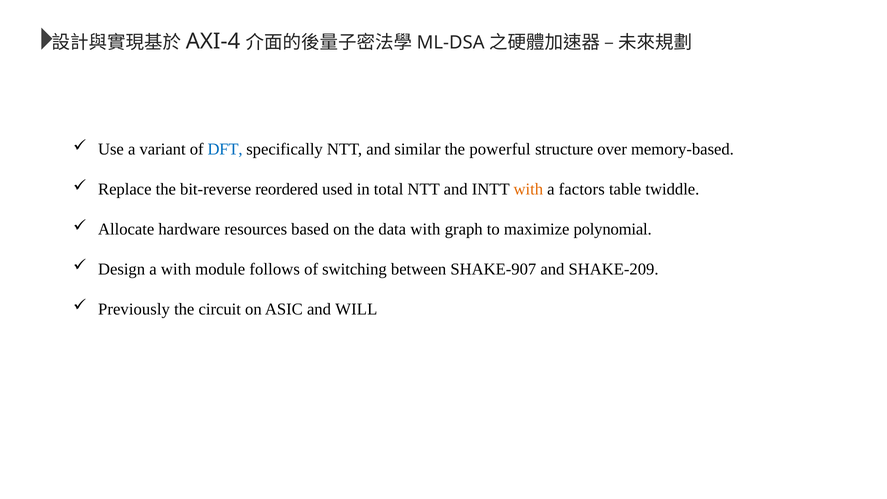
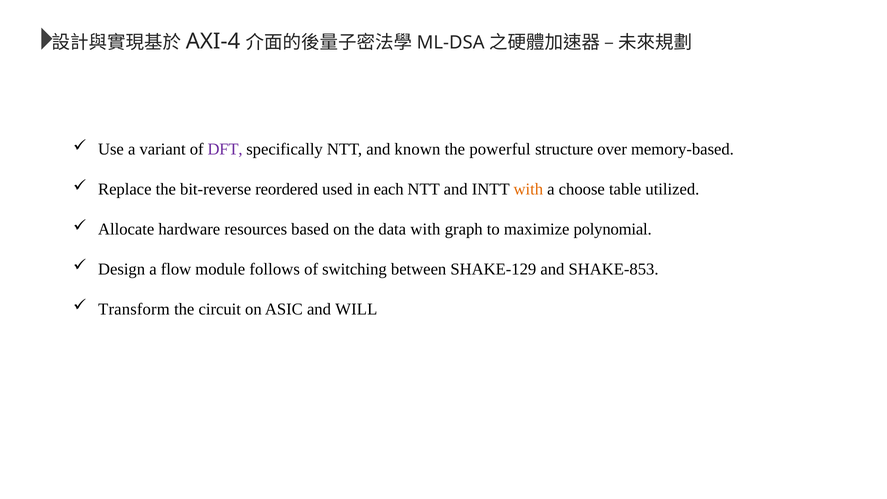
DFT colour: blue -> purple
similar: similar -> known
total: total -> each
factors: factors -> choose
twiddle: twiddle -> utilized
a with: with -> flow
SHAKE-907: SHAKE-907 -> SHAKE-129
SHAKE-209: SHAKE-209 -> SHAKE-853
Previously: Previously -> Transform
